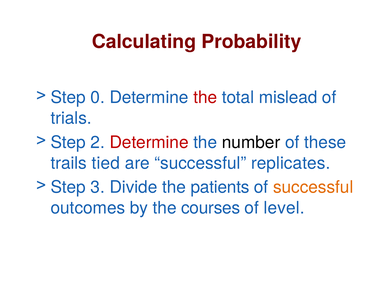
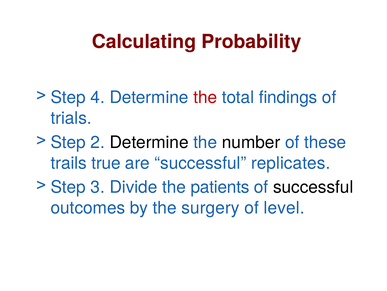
0: 0 -> 4
mislead: mislead -> findings
Determine at (149, 142) colour: red -> black
tied: tied -> true
successful at (313, 187) colour: orange -> black
courses: courses -> surgery
